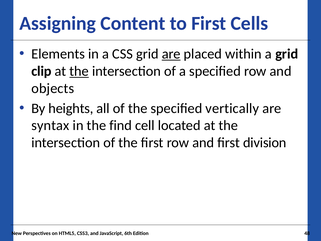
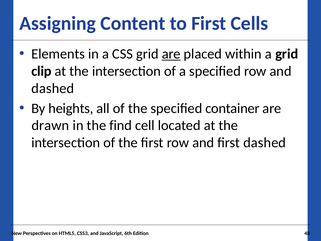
the at (79, 71) underline: present -> none
objects at (53, 88): objects -> dashed
vertically: vertically -> container
syntax: syntax -> drawn
first division: division -> dashed
